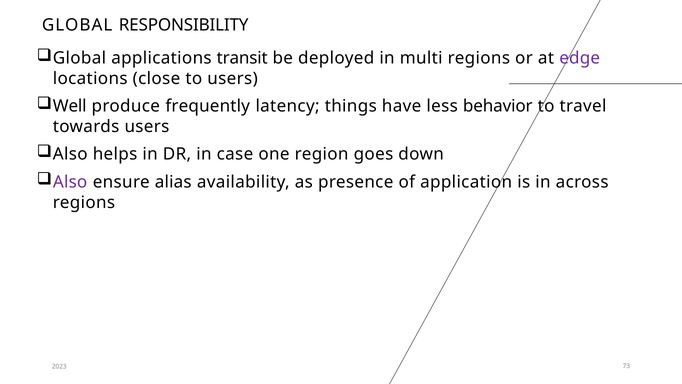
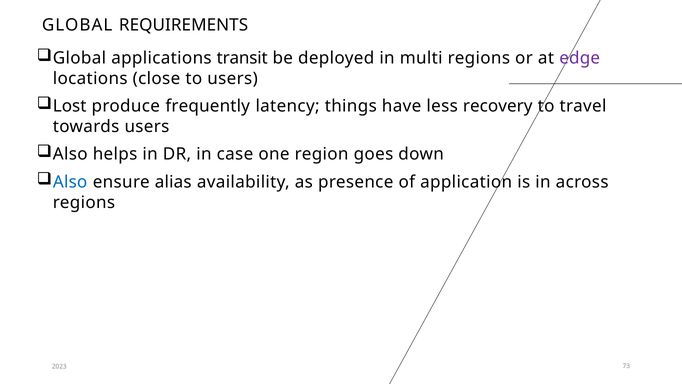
RESPONSIBILITY: RESPONSIBILITY -> REQUIREMENTS
Well: Well -> Lost
behavior: behavior -> recovery
Also at (70, 182) colour: purple -> blue
